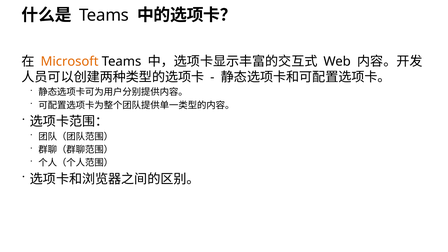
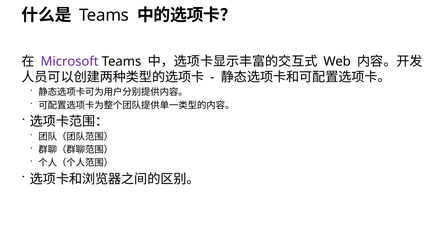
Microsoft colour: orange -> purple
